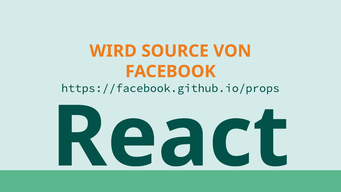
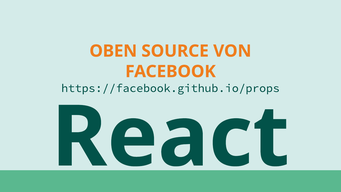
WIRD: WIRD -> OBEN
